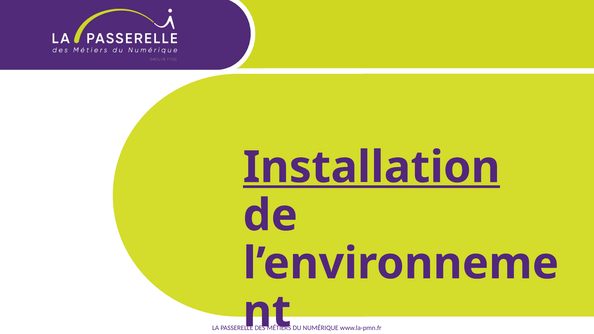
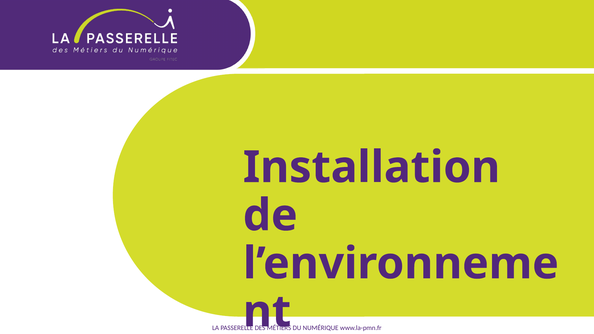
Installation underline: present -> none
